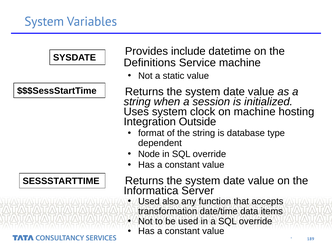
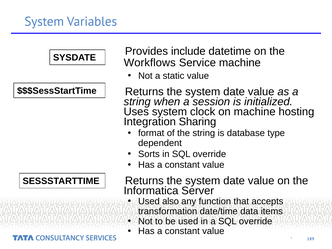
Definitions: Definitions -> Workflows
Outside: Outside -> Sharing
Node: Node -> Sorts
